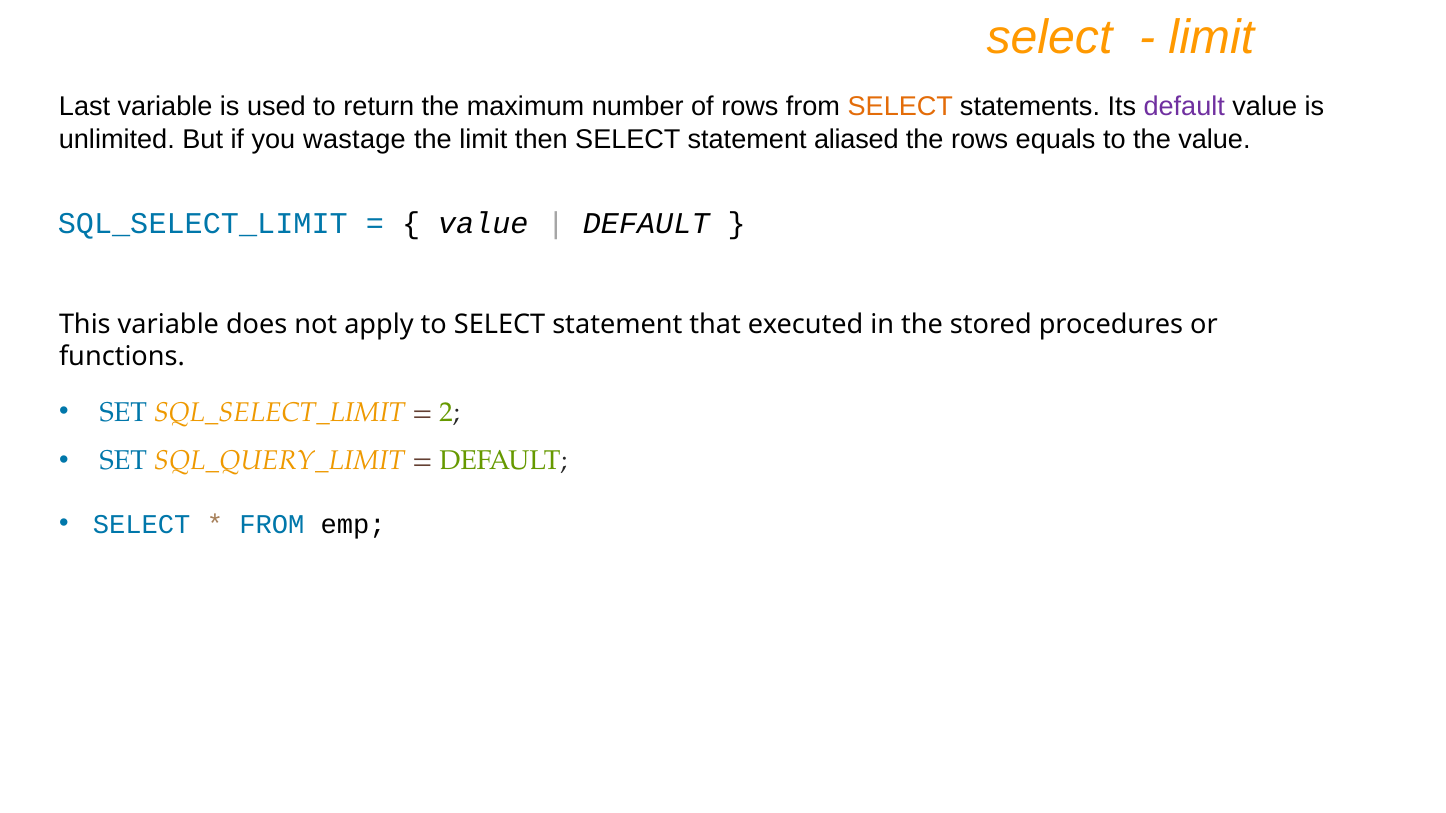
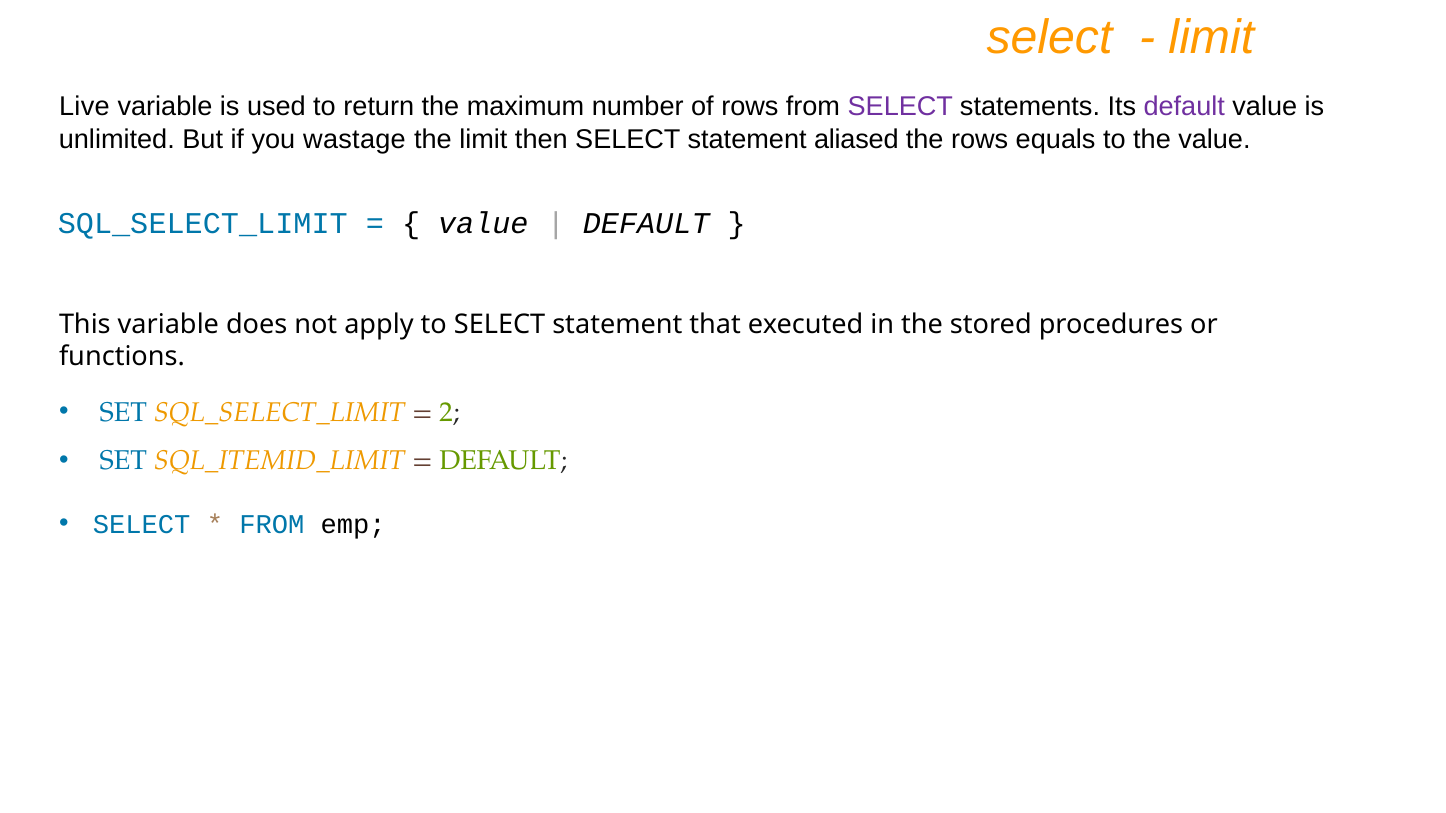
Last: Last -> Live
SELECT at (900, 107) colour: orange -> purple
SQL_QUERY_LIMIT: SQL_QUERY_LIMIT -> SQL_ITEMID_LIMIT
